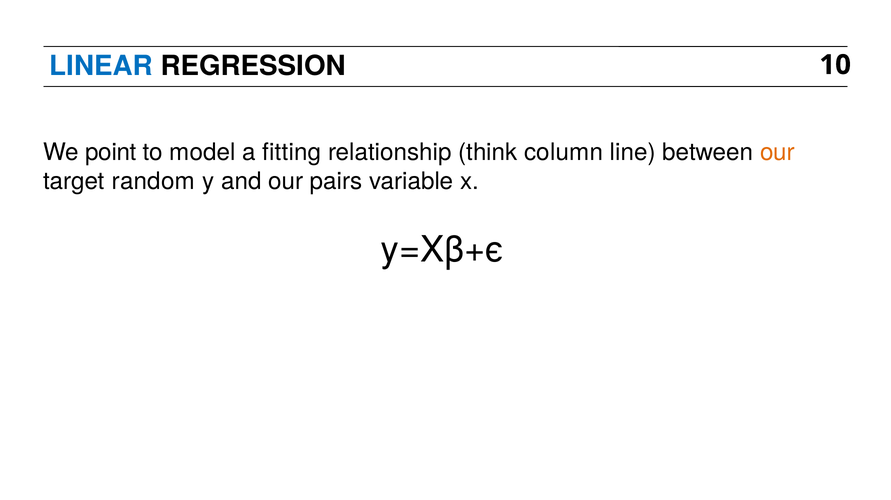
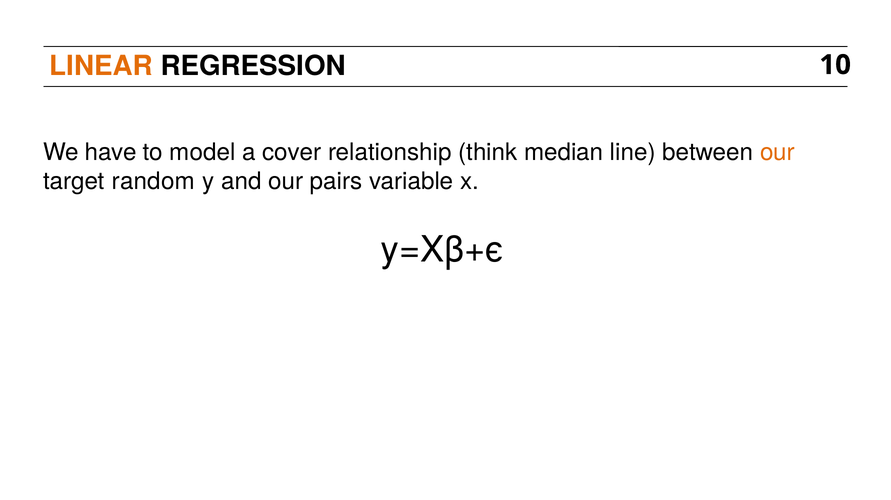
LINEAR colour: blue -> orange
point: point -> have
fitting: fitting -> cover
column: column -> median
